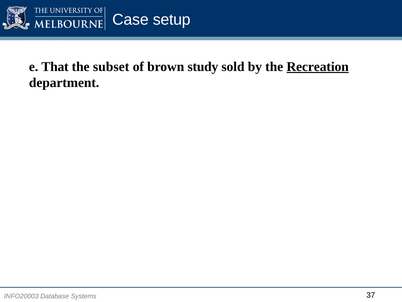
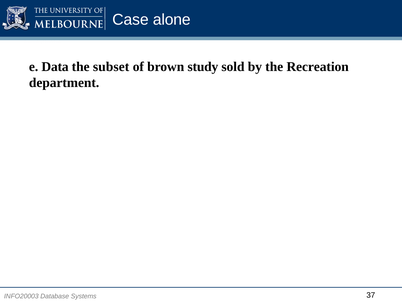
setup: setup -> alone
That: That -> Data
Recreation underline: present -> none
